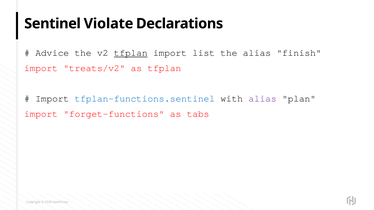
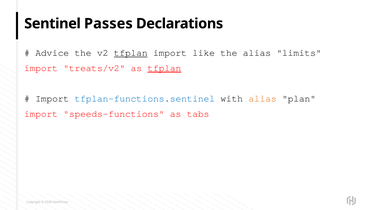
Violate: Violate -> Passes
list: list -> like
finish: finish -> limits
tfplan at (164, 68) underline: none -> present
alias at (263, 99) colour: purple -> orange
forget-functions: forget-functions -> speeds-functions
